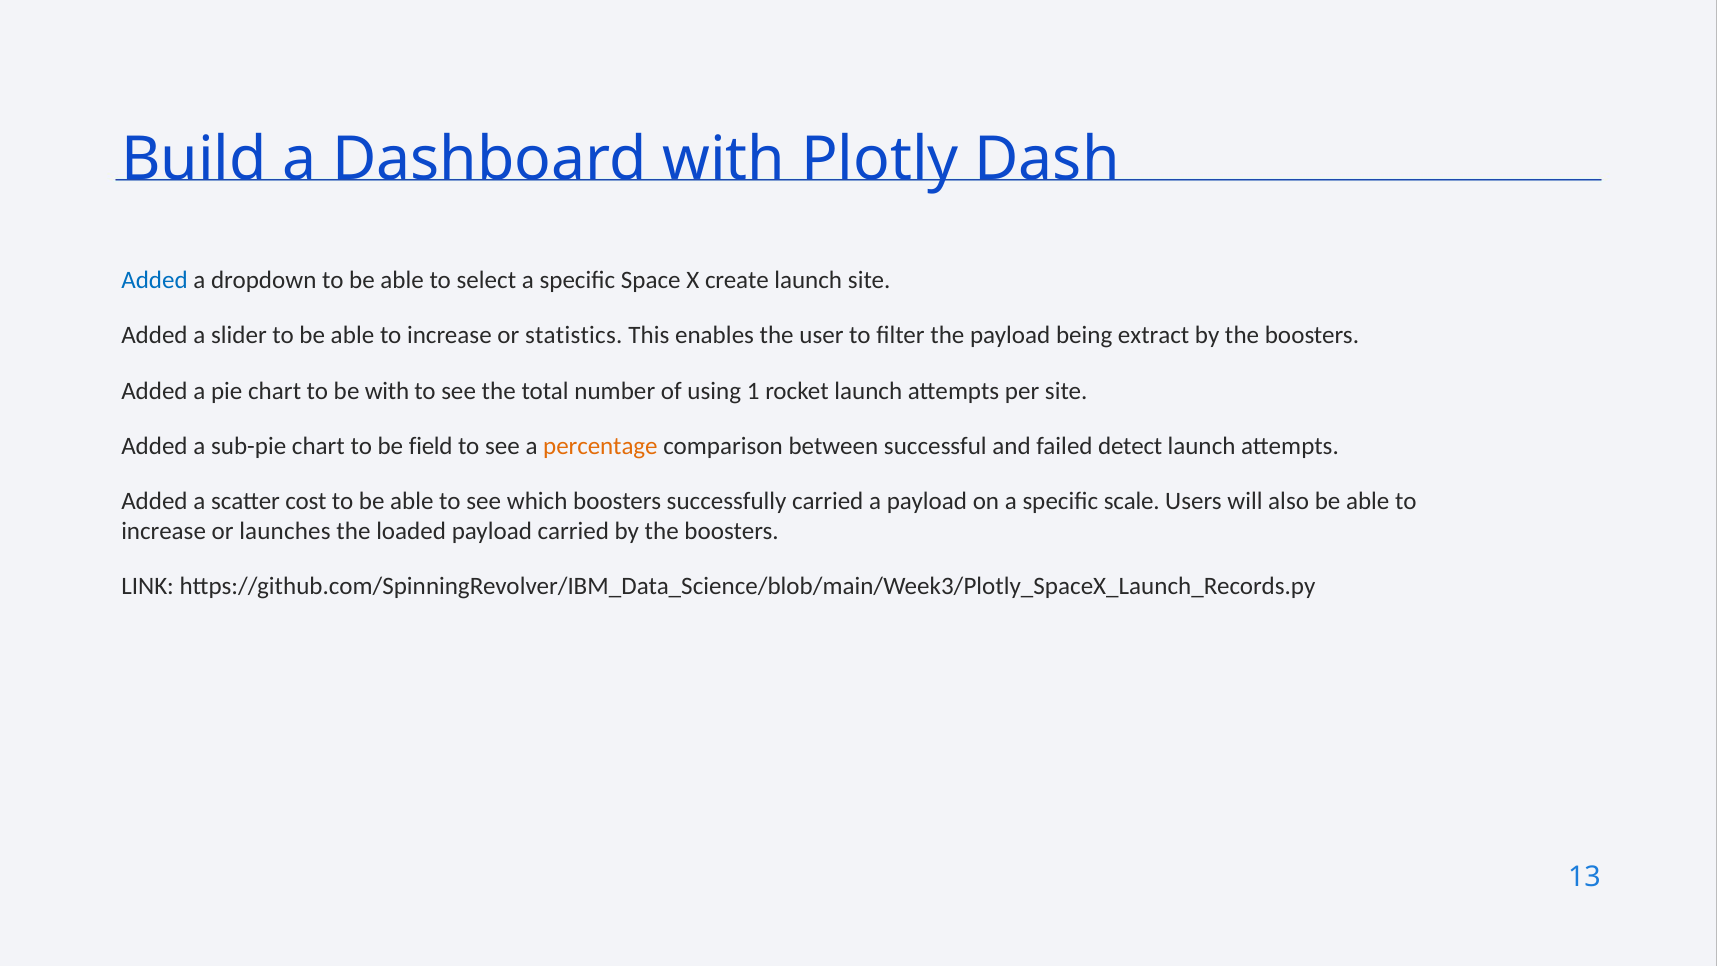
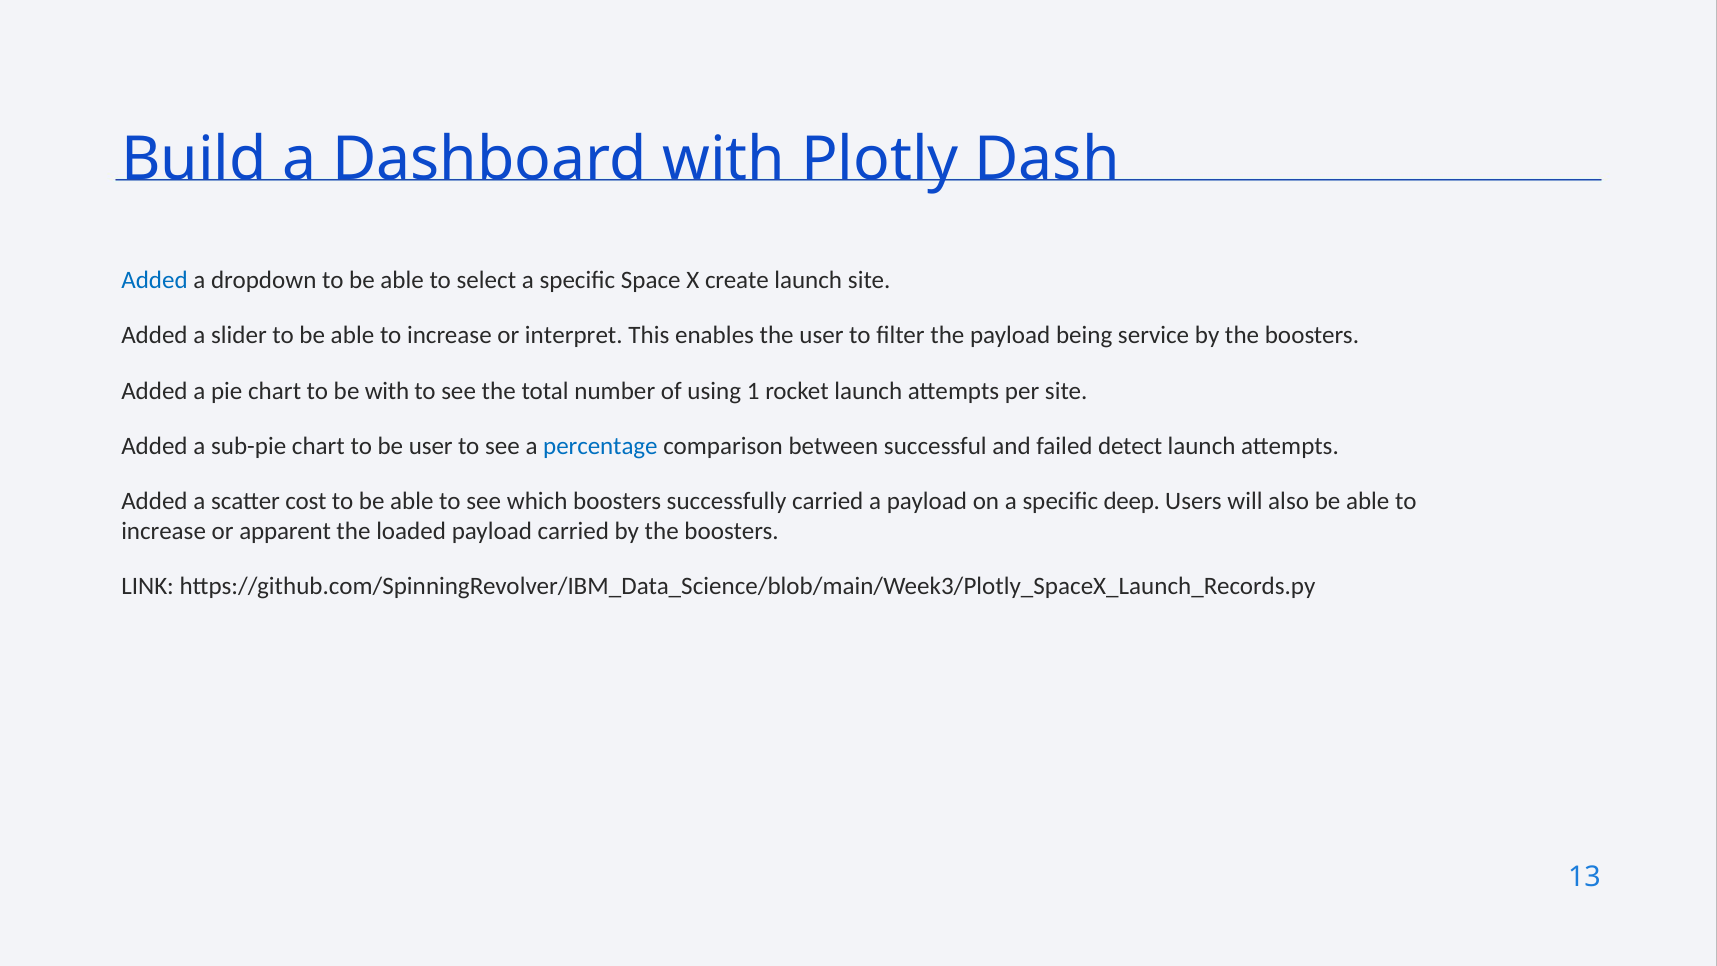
statistics: statistics -> interpret
extract: extract -> service
be field: field -> user
percentage colour: orange -> blue
scale: scale -> deep
launches: launches -> apparent
